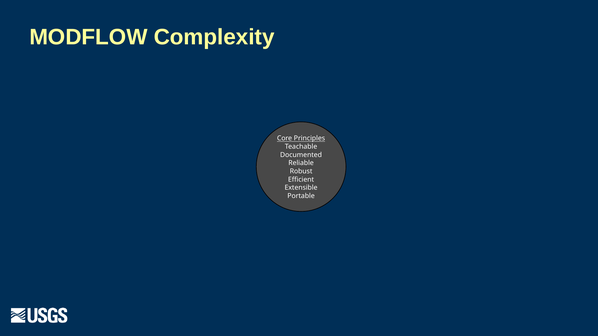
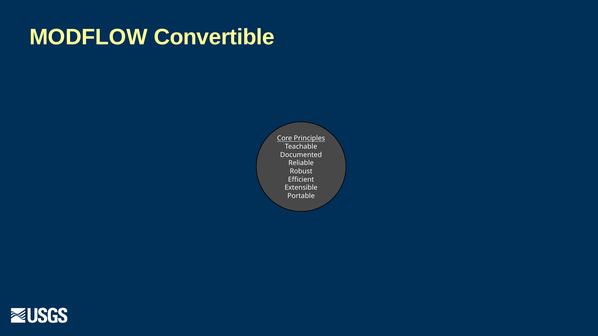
Complexity: Complexity -> Convertible
